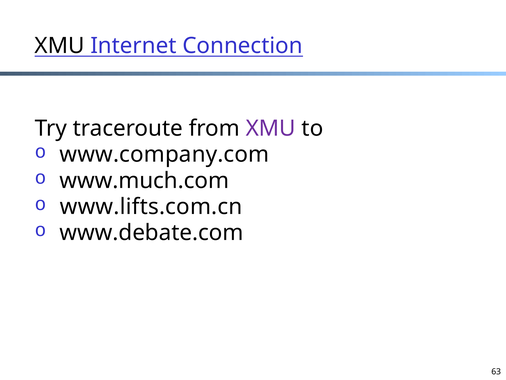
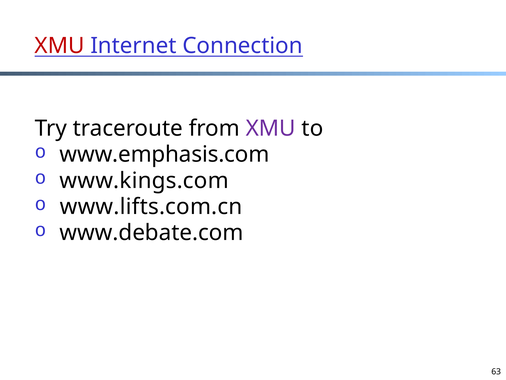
XMU at (60, 46) colour: black -> red
www.company.com: www.company.com -> www.emphasis.com
www.much.com: www.much.com -> www.kings.com
